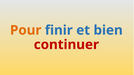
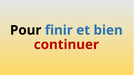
Pour colour: orange -> black
